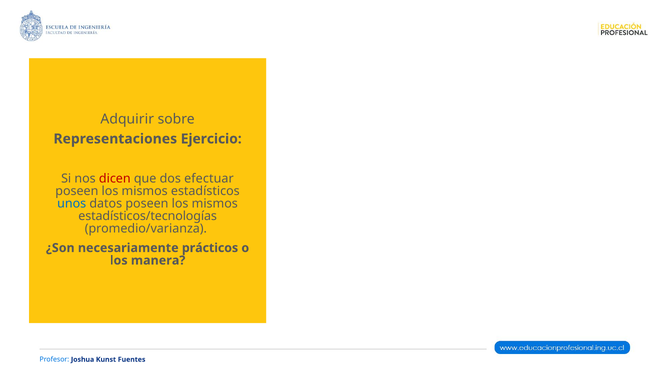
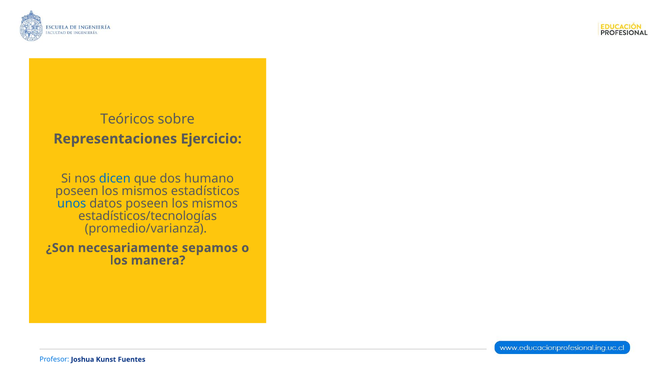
Adquirir: Adquirir -> Teóricos
dicen colour: red -> blue
efectuar: efectuar -> humano
prácticos: prácticos -> sepamos
